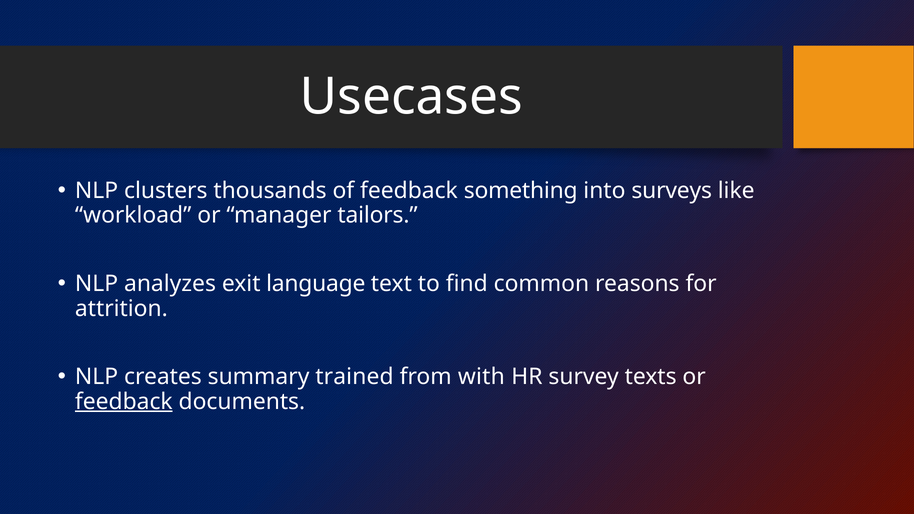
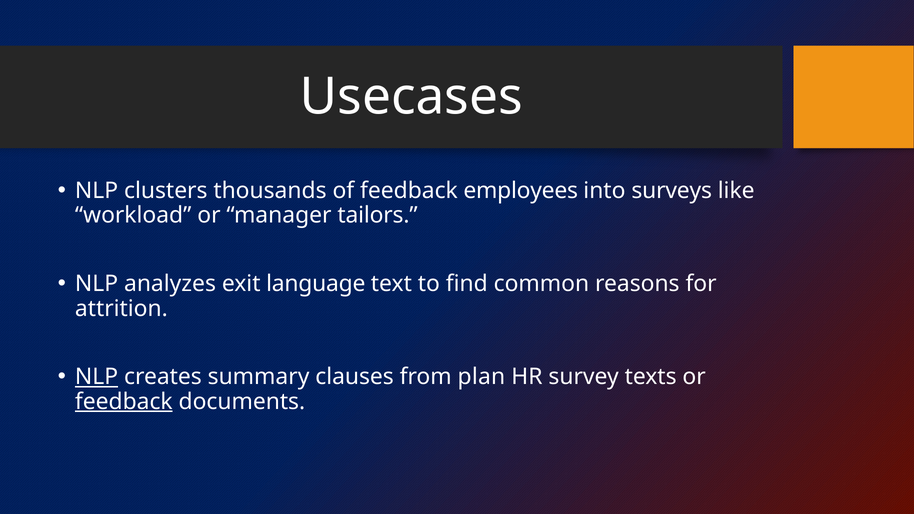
something: something -> employees
NLP at (97, 377) underline: none -> present
trained: trained -> clauses
with: with -> plan
